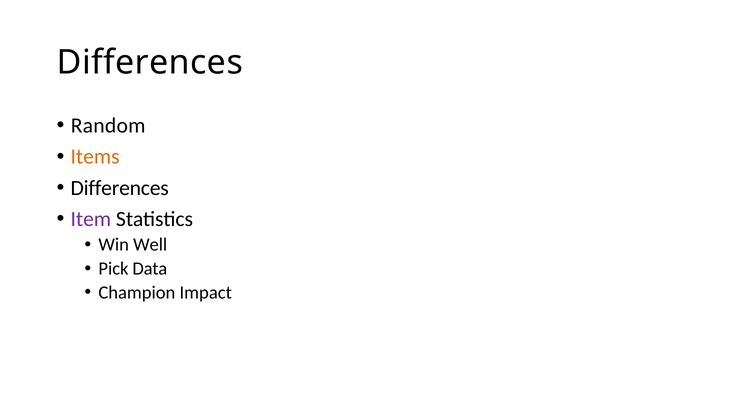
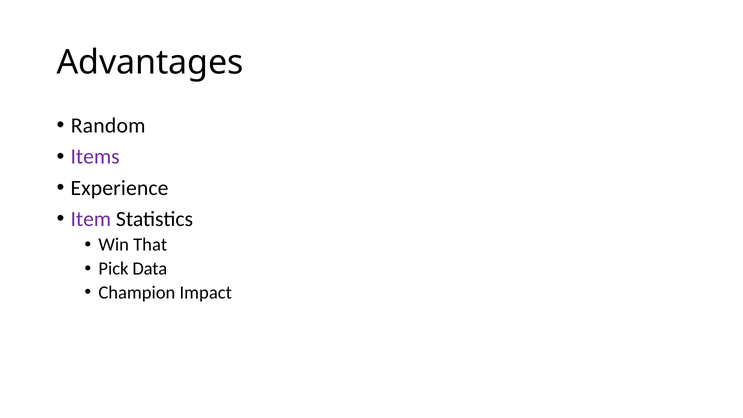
Differences at (150, 62): Differences -> Advantages
Items colour: orange -> purple
Differences at (120, 188): Differences -> Experience
Well: Well -> That
